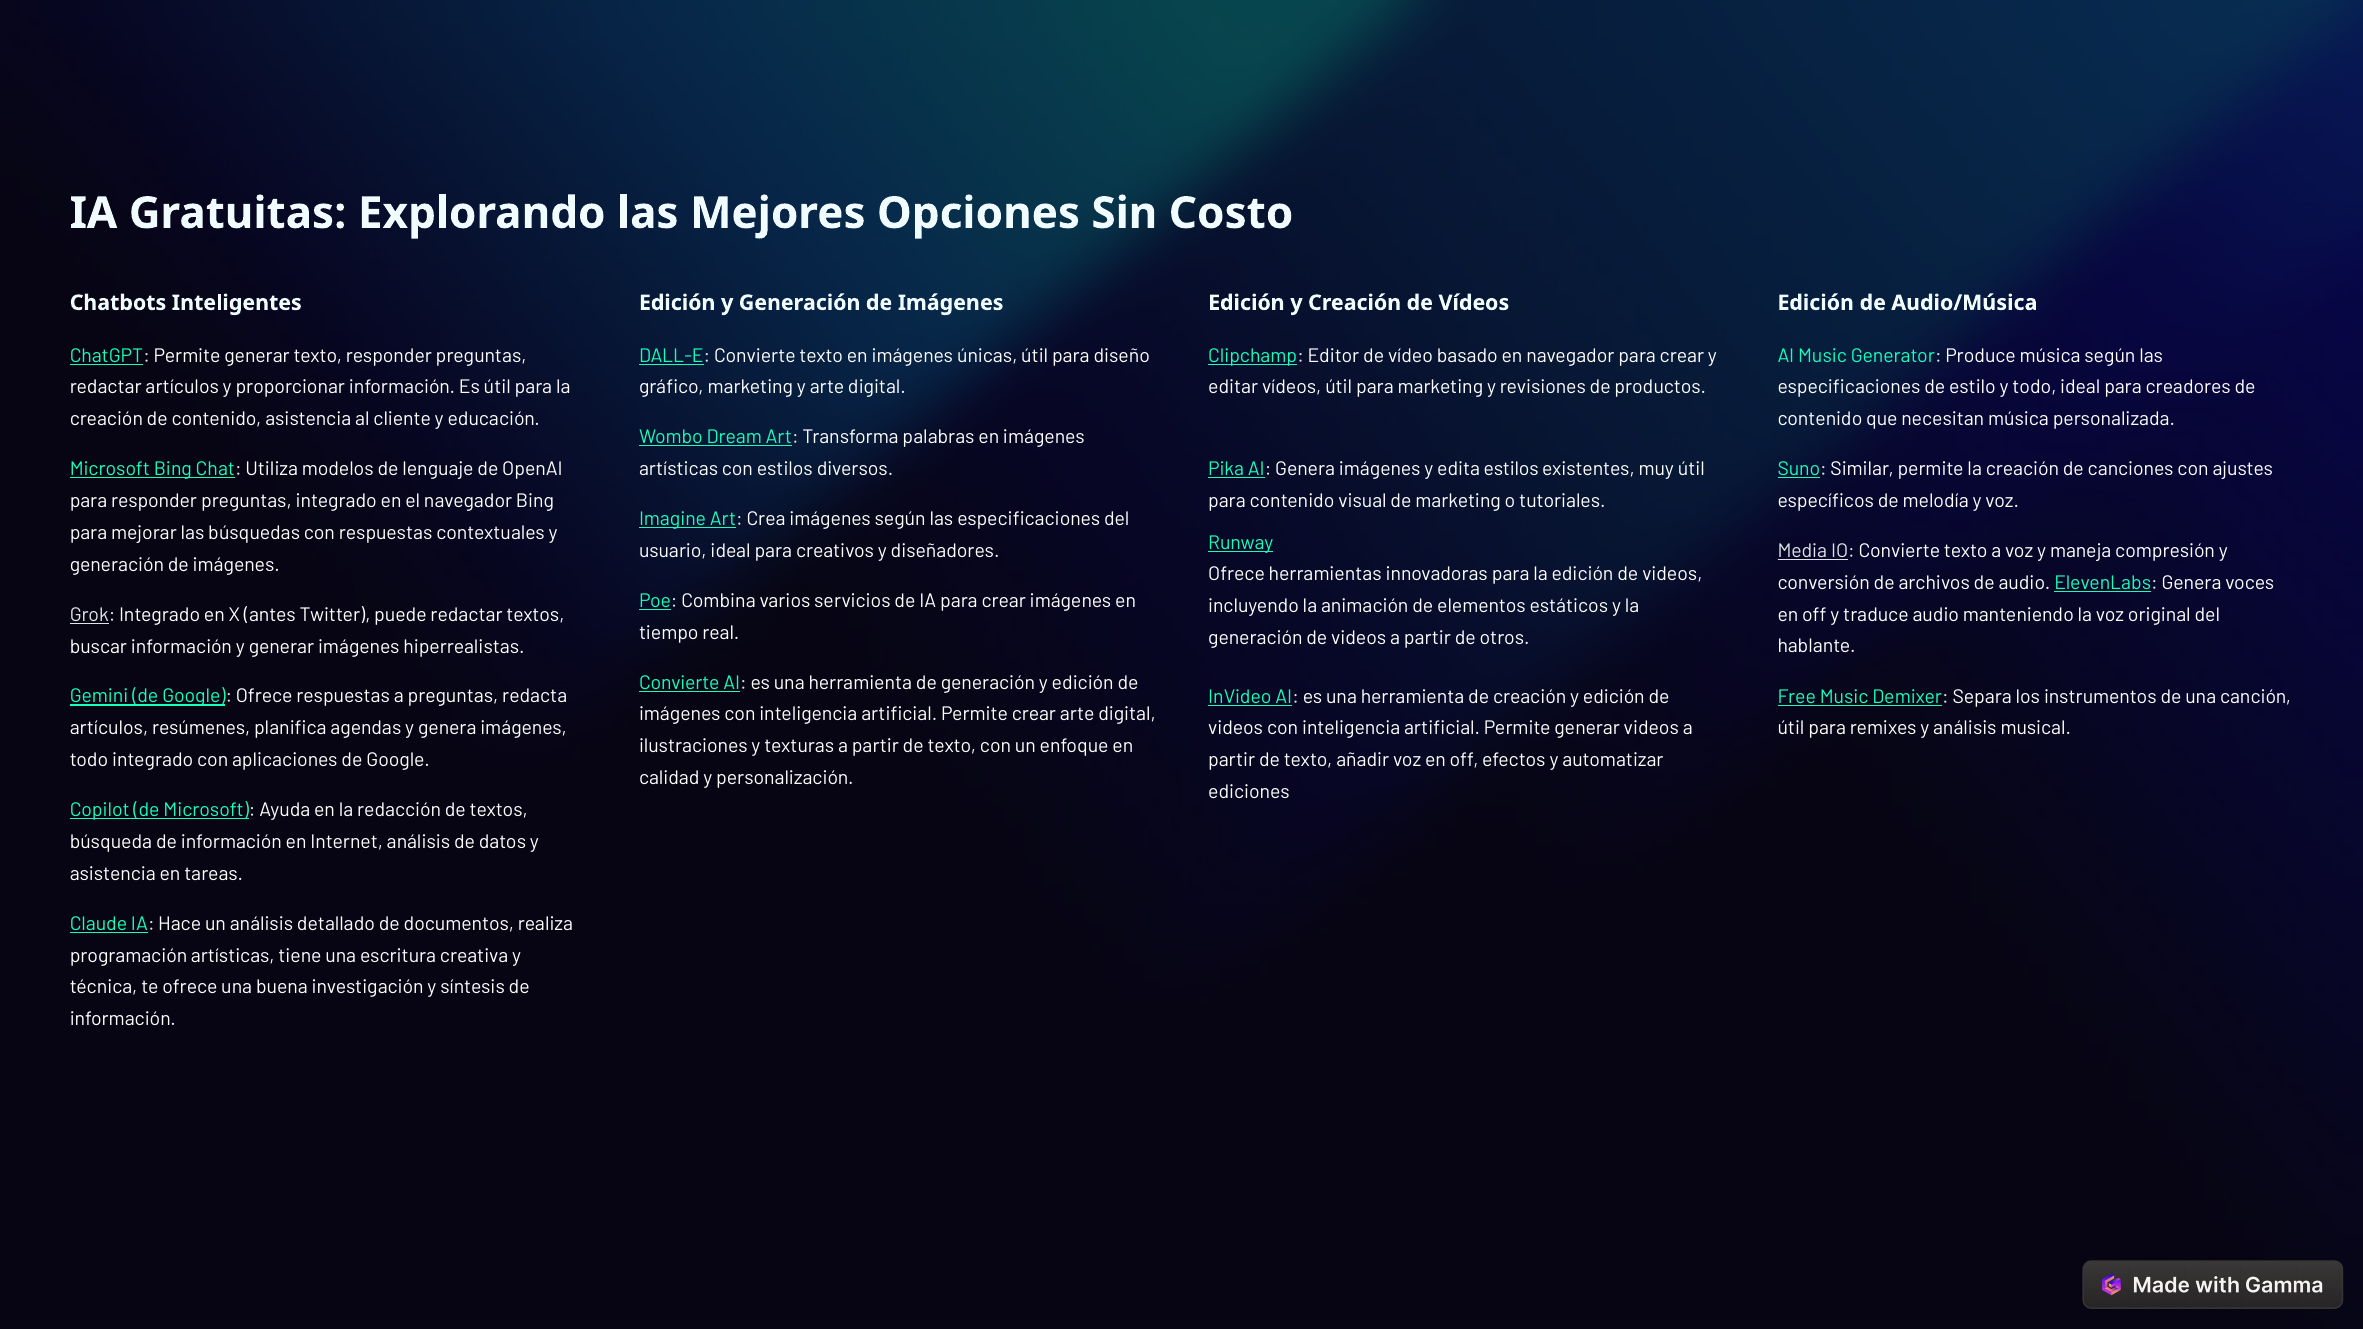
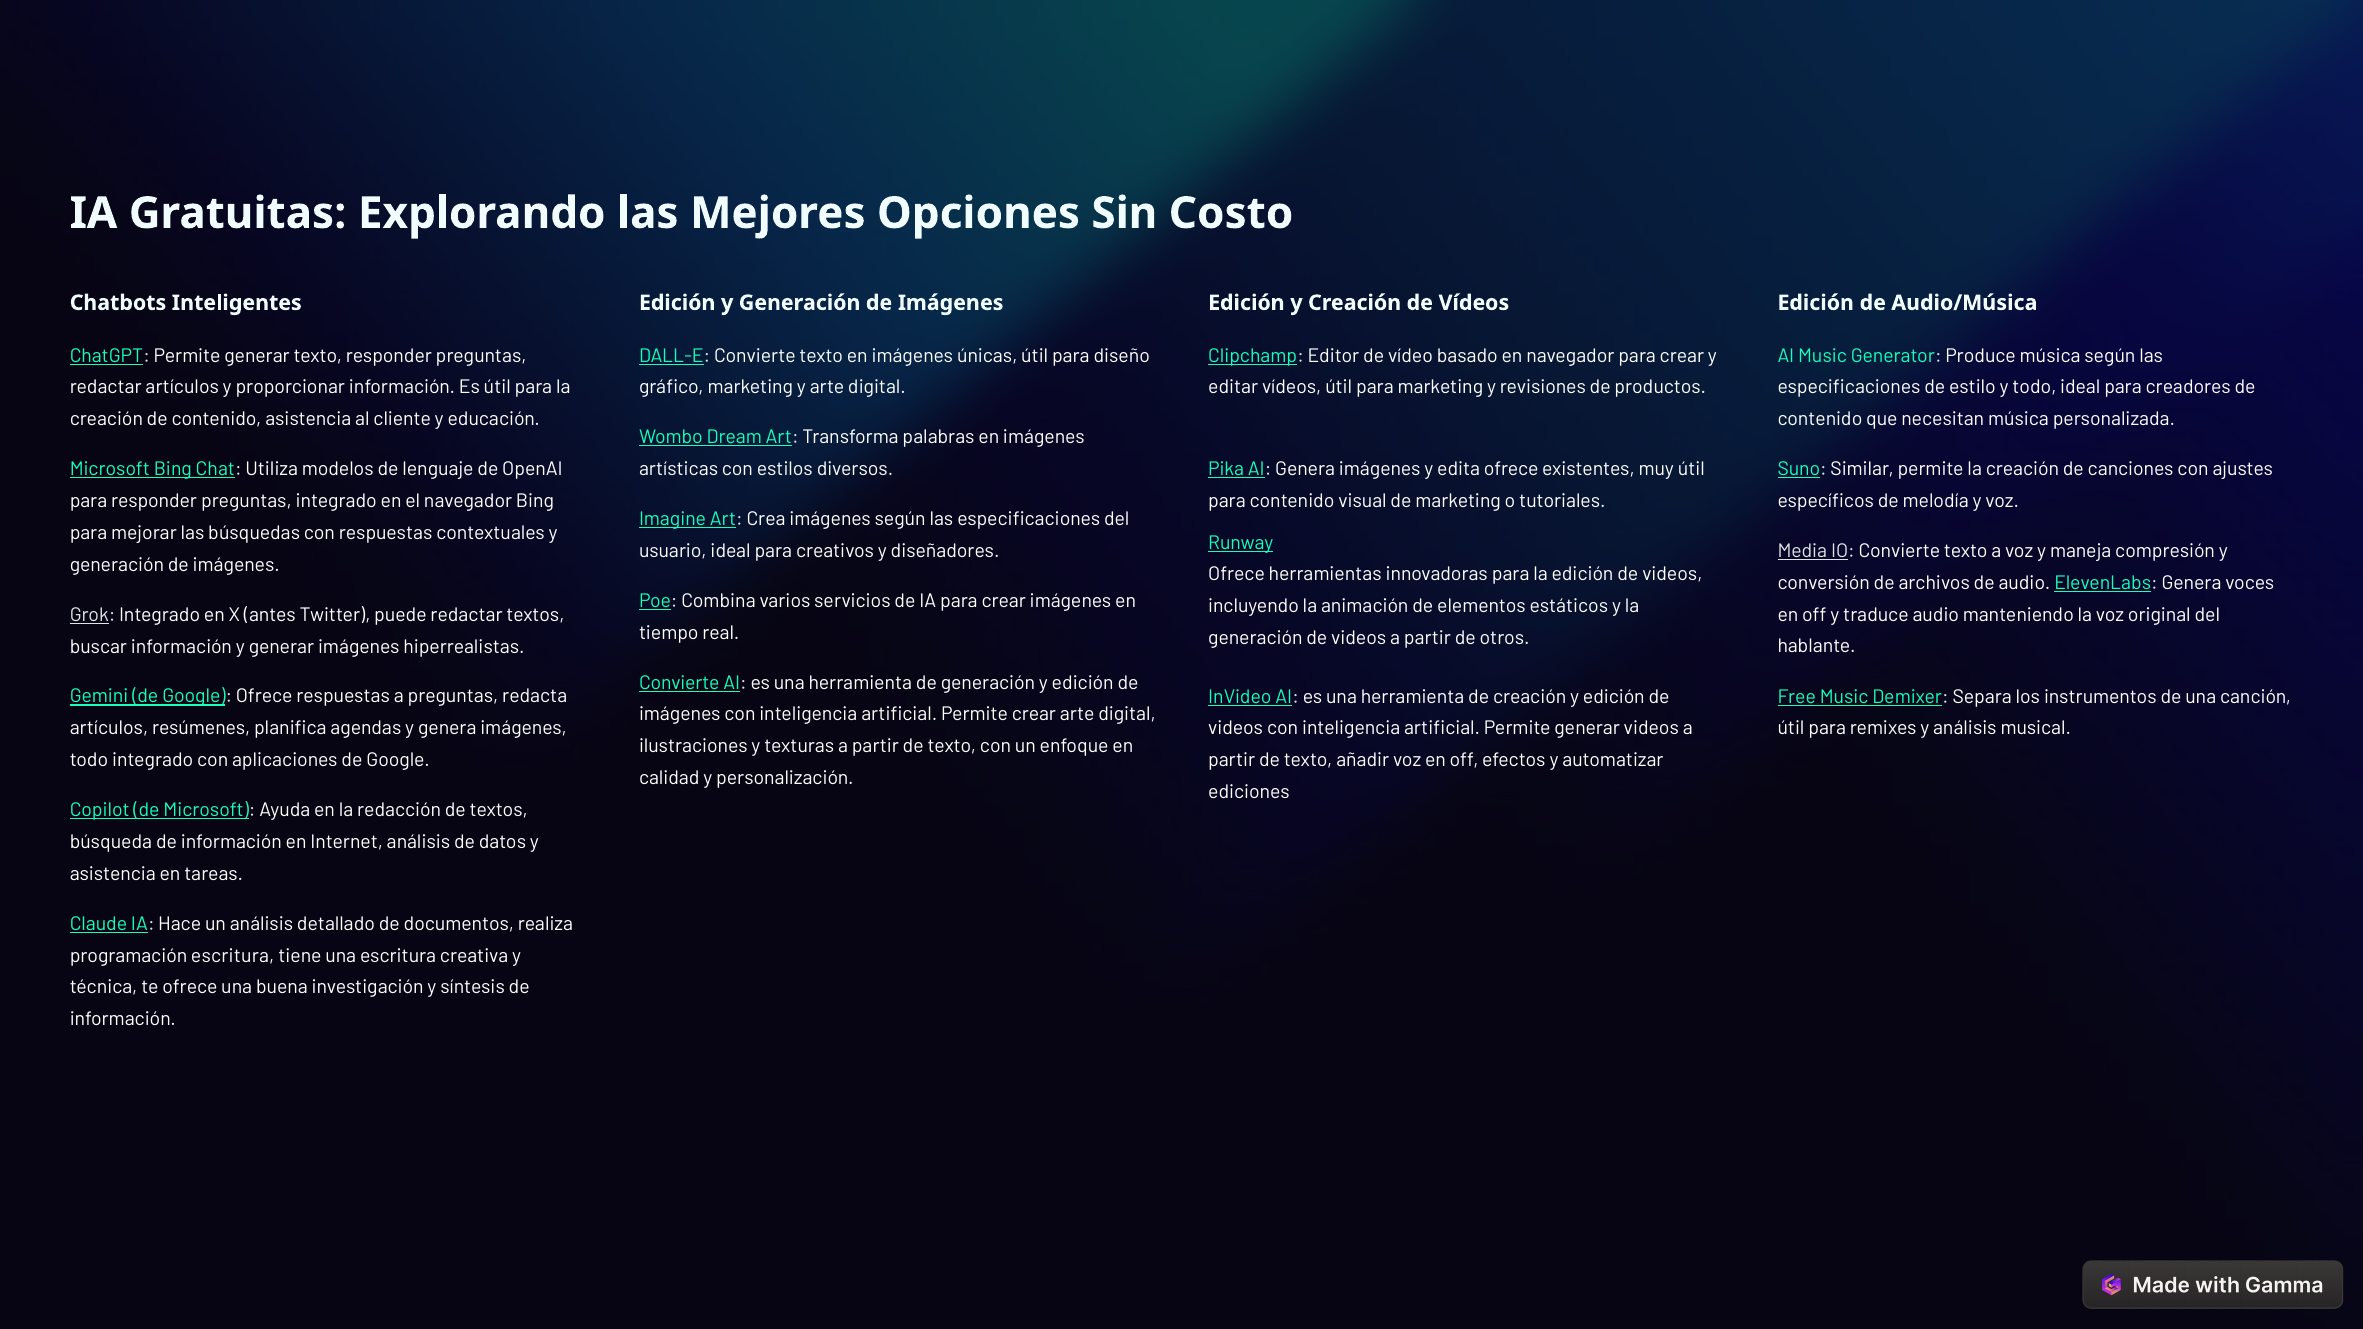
edita estilos: estilos -> ofrece
programación artísticas: artísticas -> escritura
